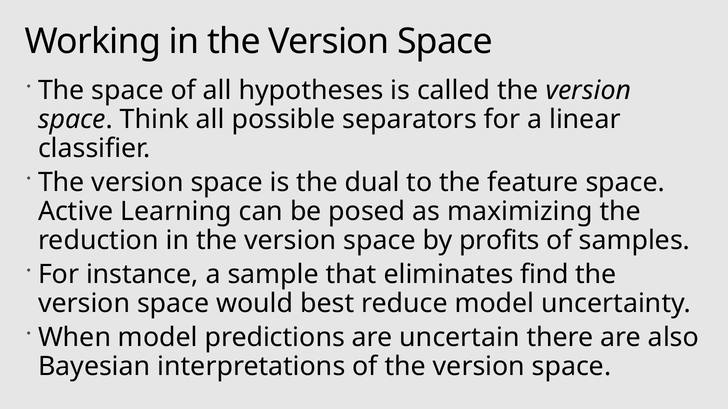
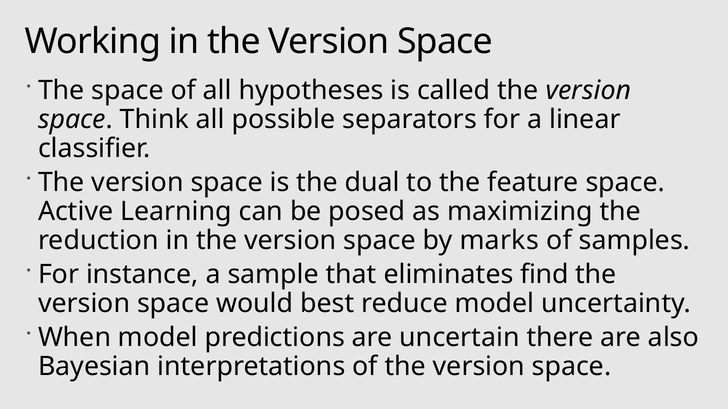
profits: profits -> marks
